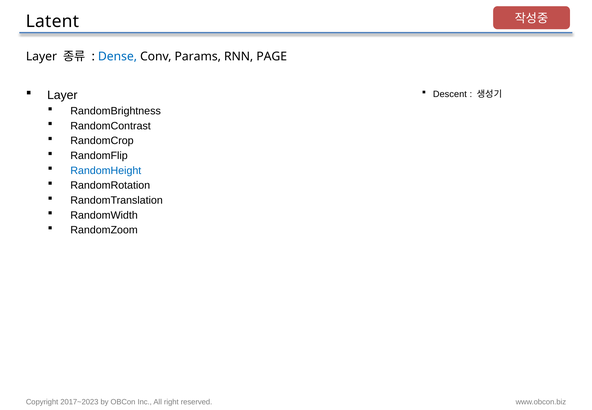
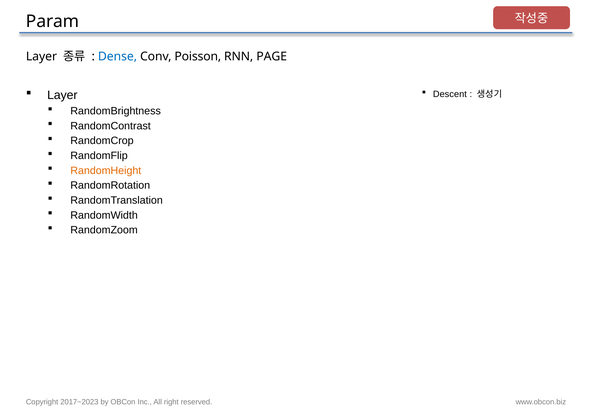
Latent: Latent -> Param
Params: Params -> Poisson
RandomHeight colour: blue -> orange
